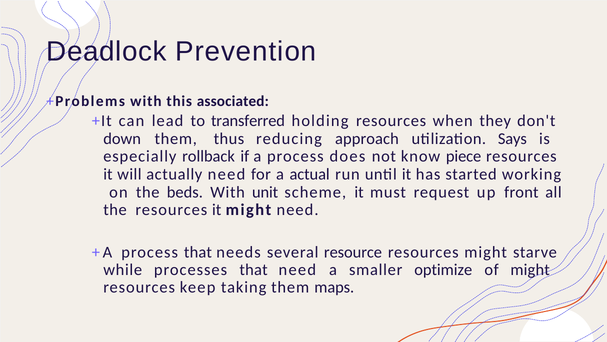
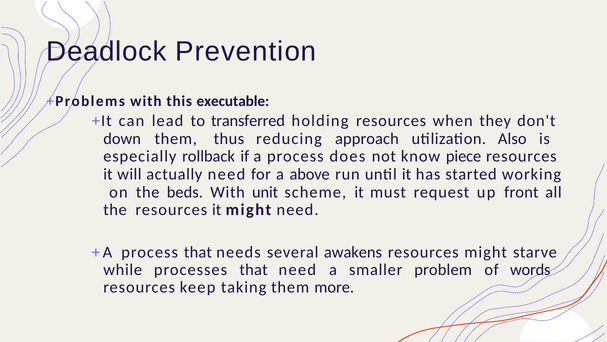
associated: associated -> executable
Says: Says -> Also
actual: actual -> above
resource: resource -> awakens
optimize: optimize -> problem
of might: might -> words
maps: maps -> more
